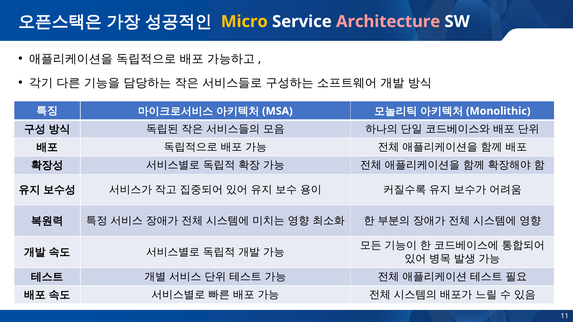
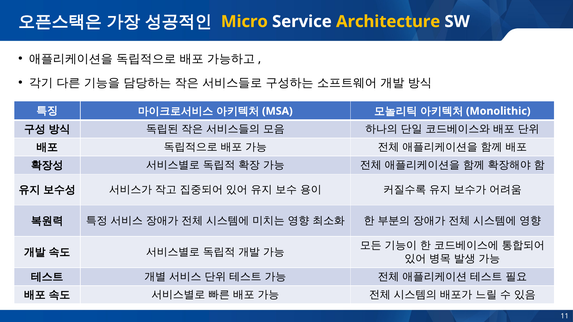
Architecture colour: pink -> yellow
